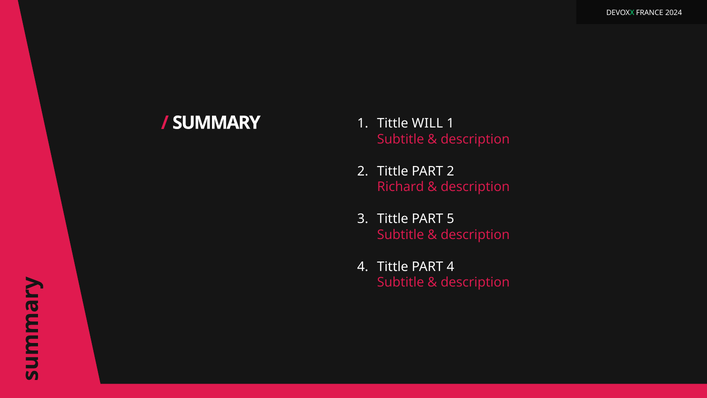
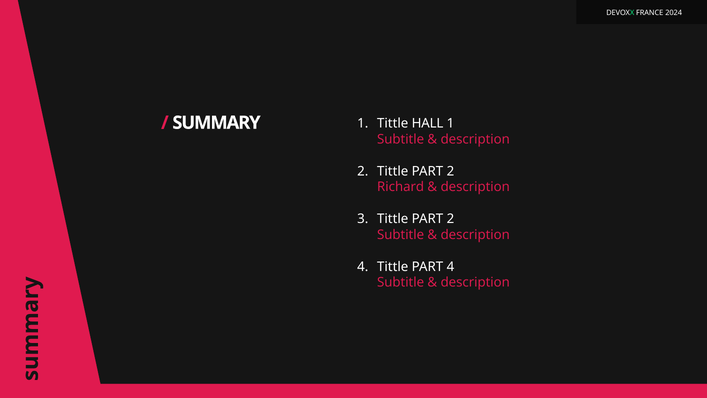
WILL: WILL -> HALL
3 Tittle PART 5: 5 -> 2
